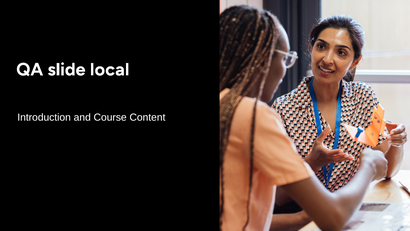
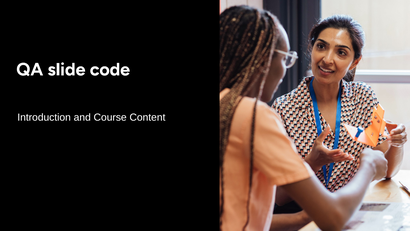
local: local -> code
